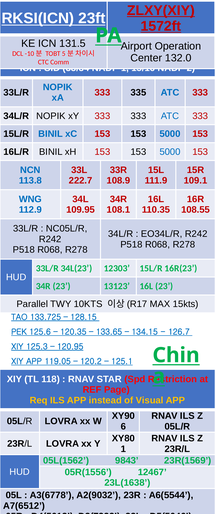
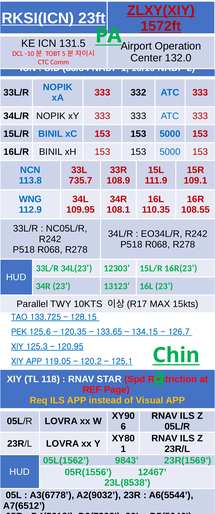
335: 335 -> 332
222.7: 222.7 -> 735.7
23L(1638: 23L(1638 -> 23L(8538
